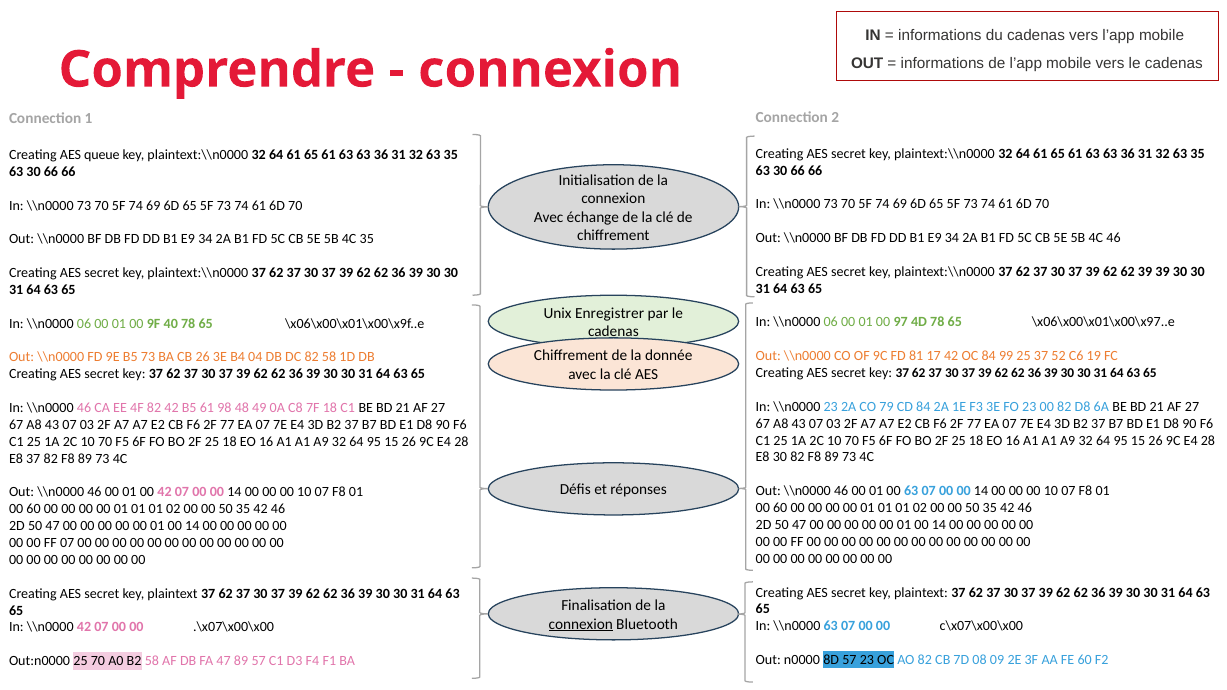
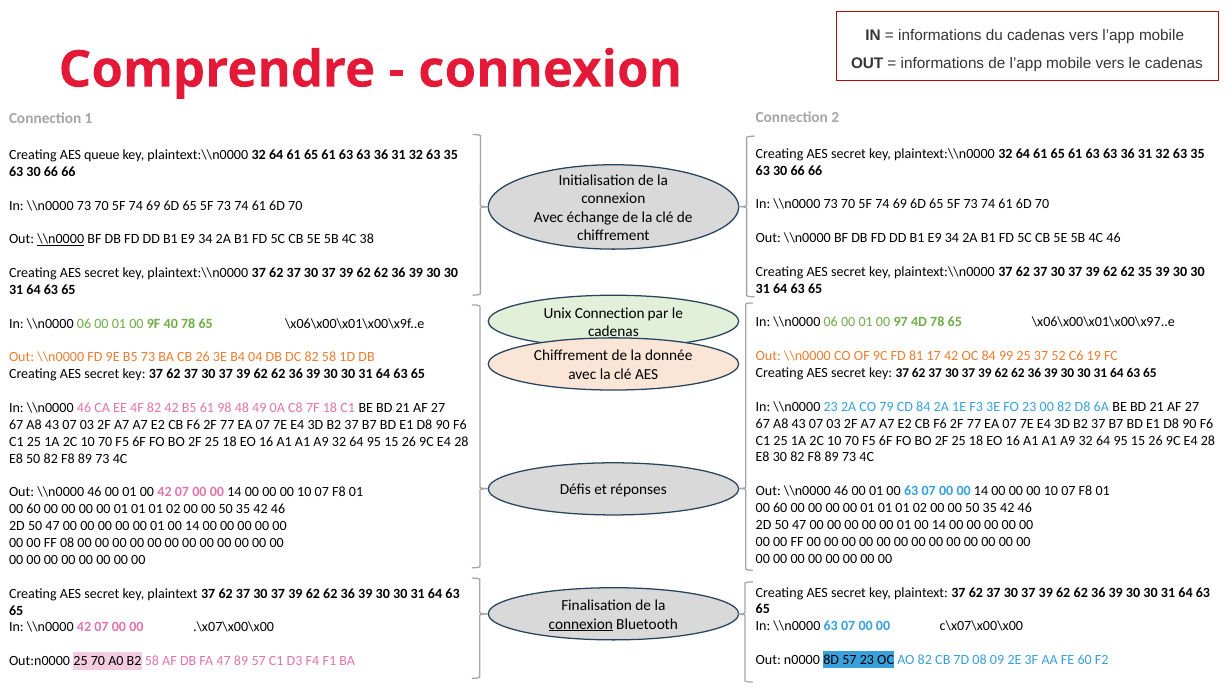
\\n0000 at (61, 239) underline: none -> present
4C 35: 35 -> 38
62 39: 39 -> 35
Unix Enregistrer: Enregistrer -> Connection
E8 37: 37 -> 50
FF 07: 07 -> 08
